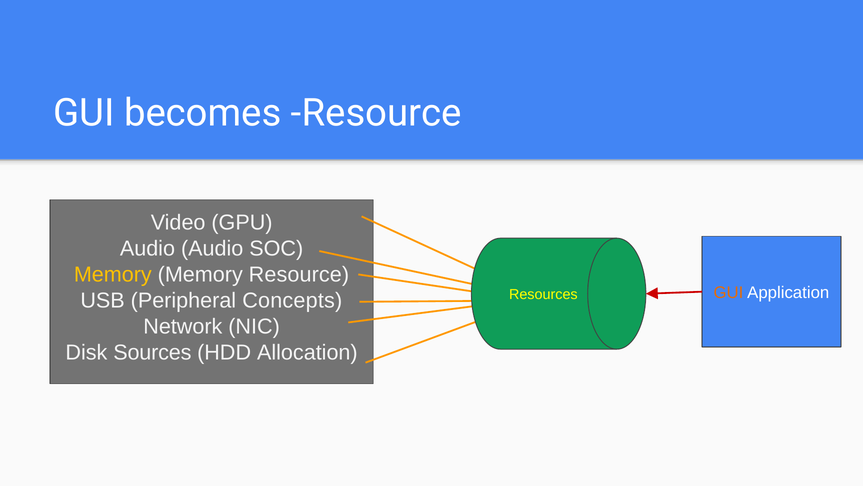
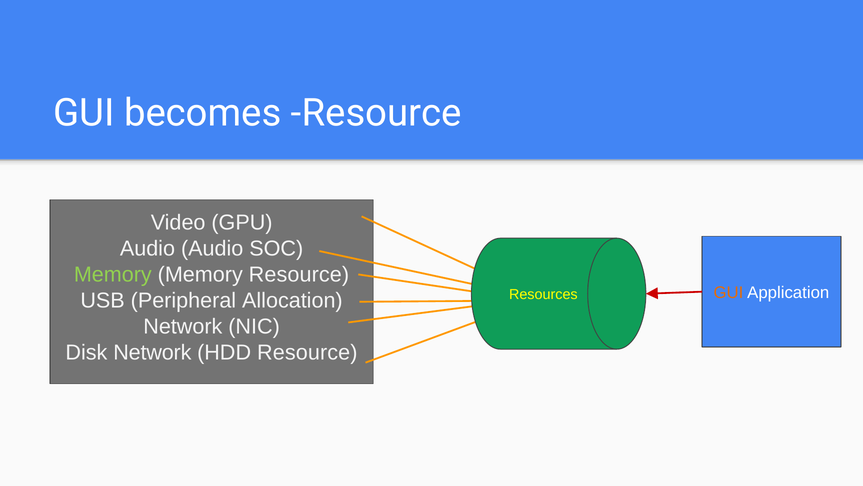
Memory at (113, 274) colour: yellow -> light green
Concepts: Concepts -> Allocation
Disk Sources: Sources -> Network
HDD Allocation: Allocation -> Resource
